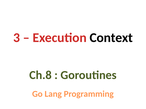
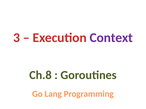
Context colour: black -> purple
